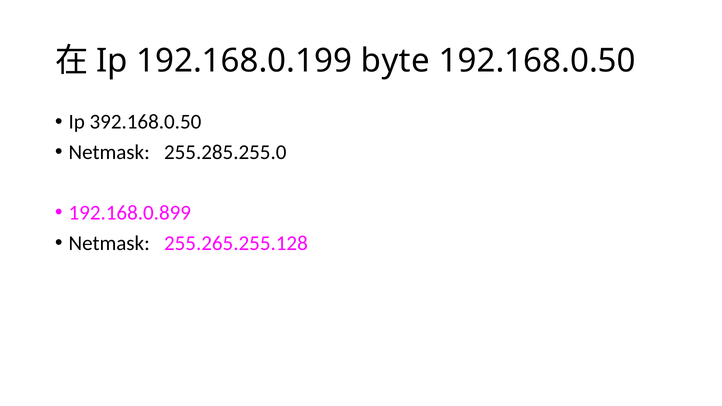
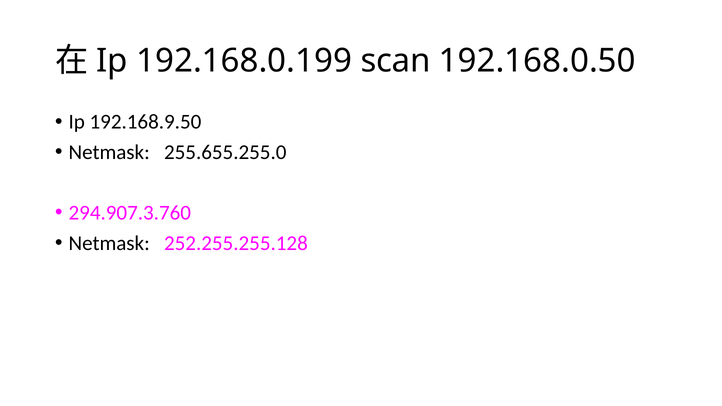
byte: byte -> scan
392.168.0.50: 392.168.0.50 -> 192.168.9.50
255.285.255.0: 255.285.255.0 -> 255.655.255.0
192.168.0.899: 192.168.0.899 -> 294.907.3.760
255.265.255.128: 255.265.255.128 -> 252.255.255.128
